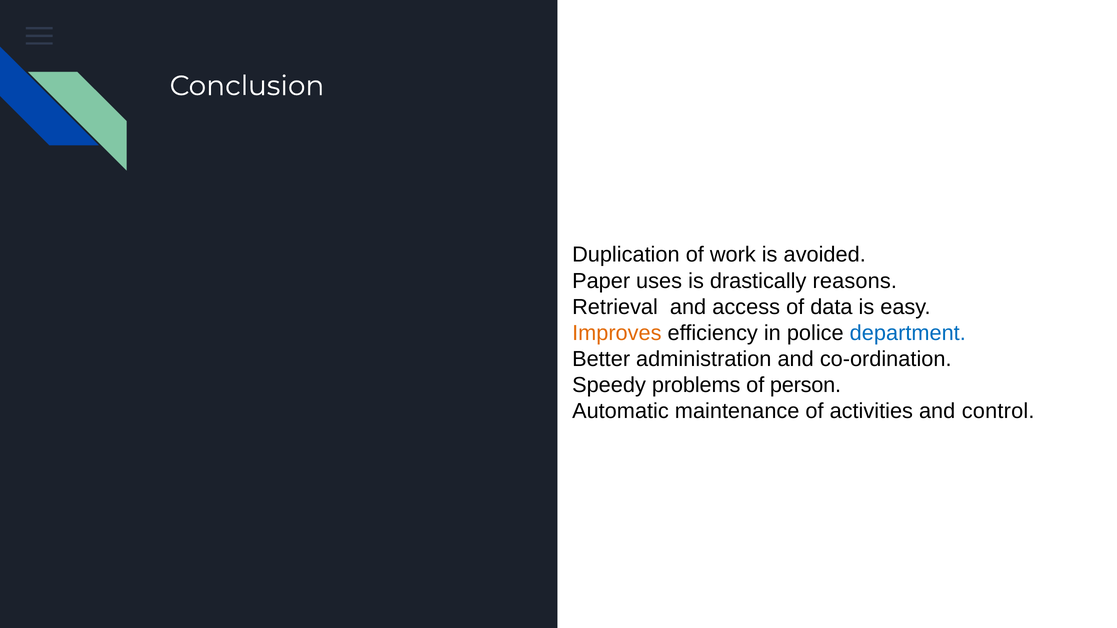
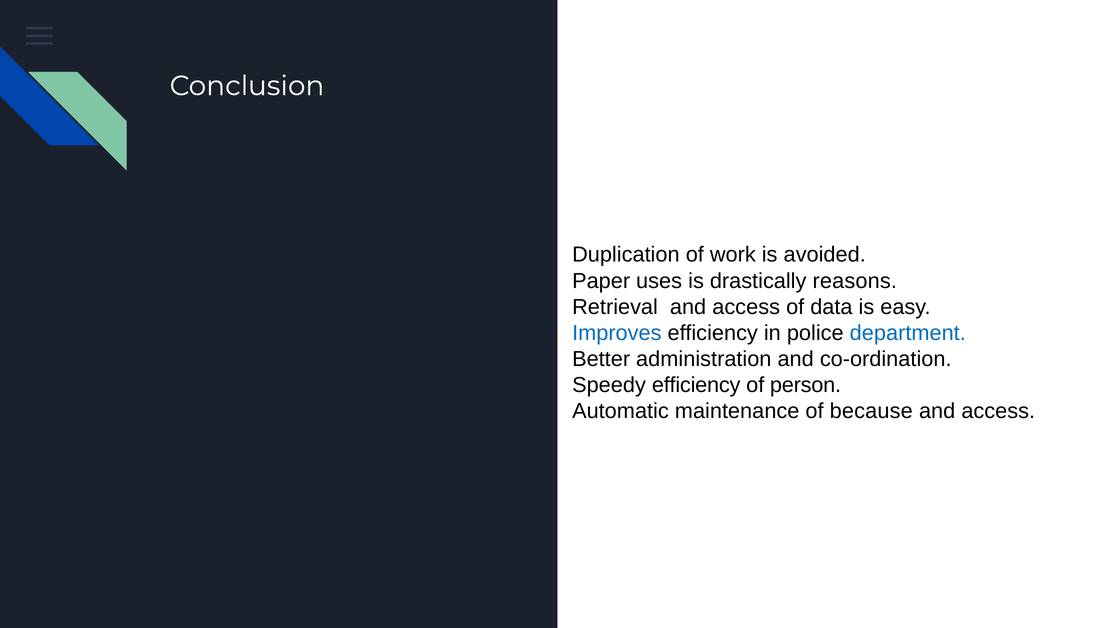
Improves colour: orange -> blue
Speedy problems: problems -> efficiency
activities: activities -> because
control at (998, 411): control -> access
